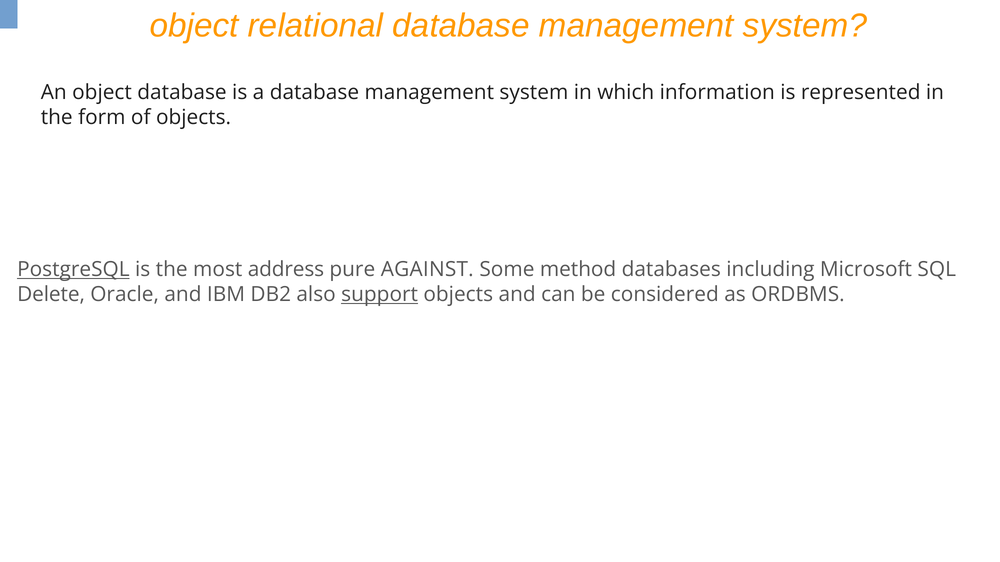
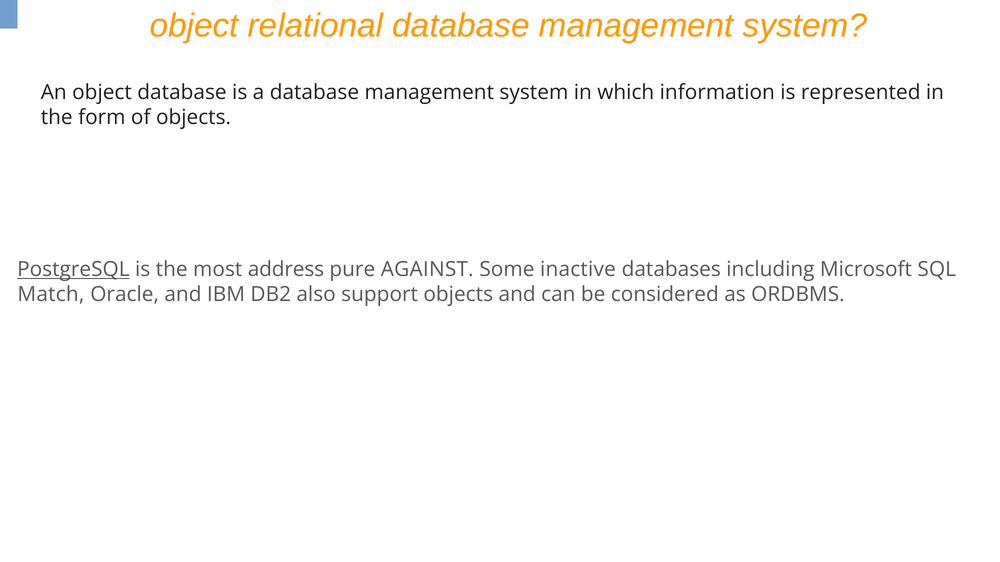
method: method -> inactive
Delete: Delete -> Match
support underline: present -> none
